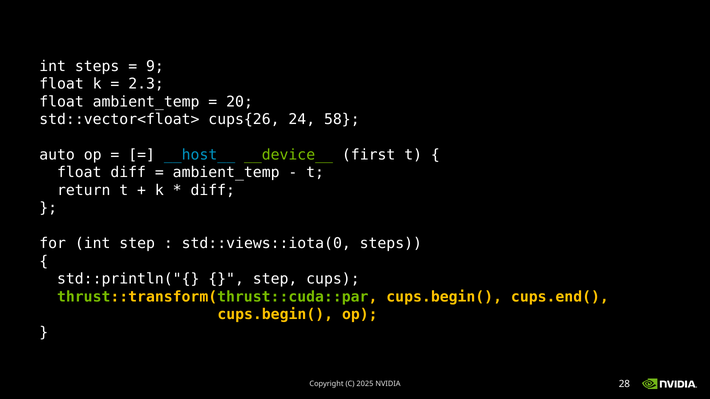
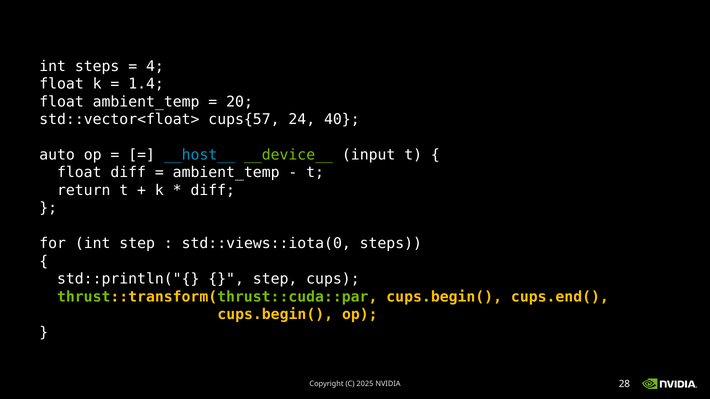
9: 9 -> 4
2.3: 2.3 -> 1.4
cups{26: cups{26 -> cups{57
58: 58 -> 40
first: first -> input
